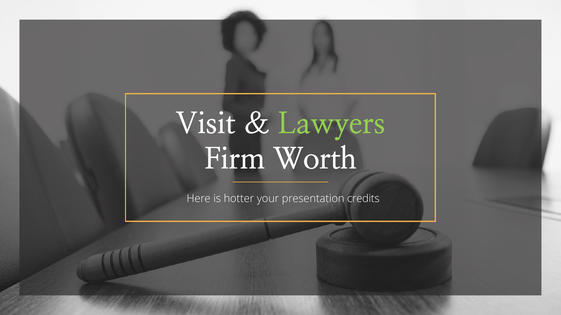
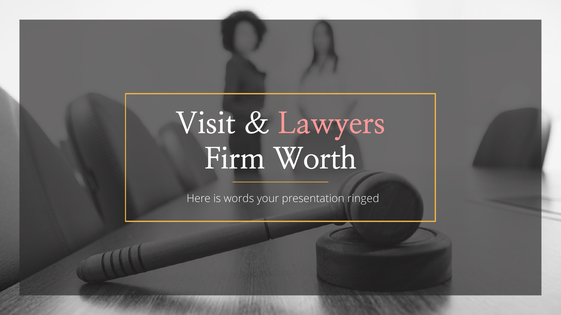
Lawyers colour: light green -> pink
hotter: hotter -> words
credits: credits -> ringed
